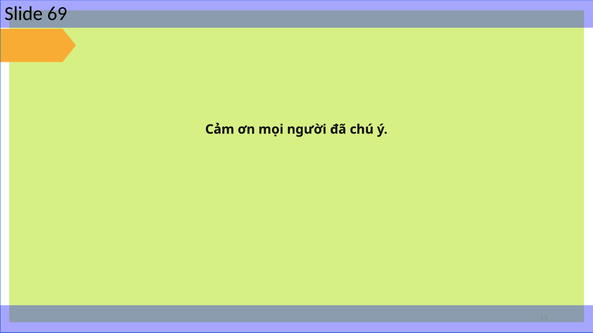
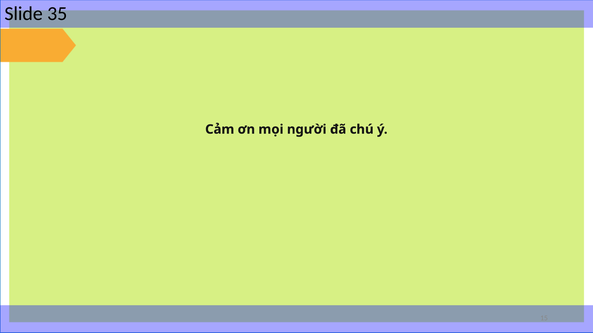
69: 69 -> 35
